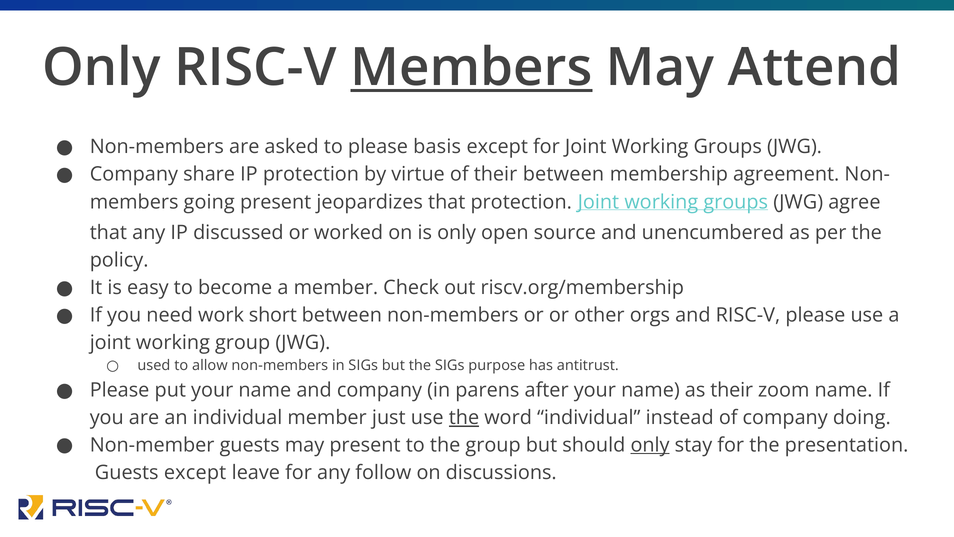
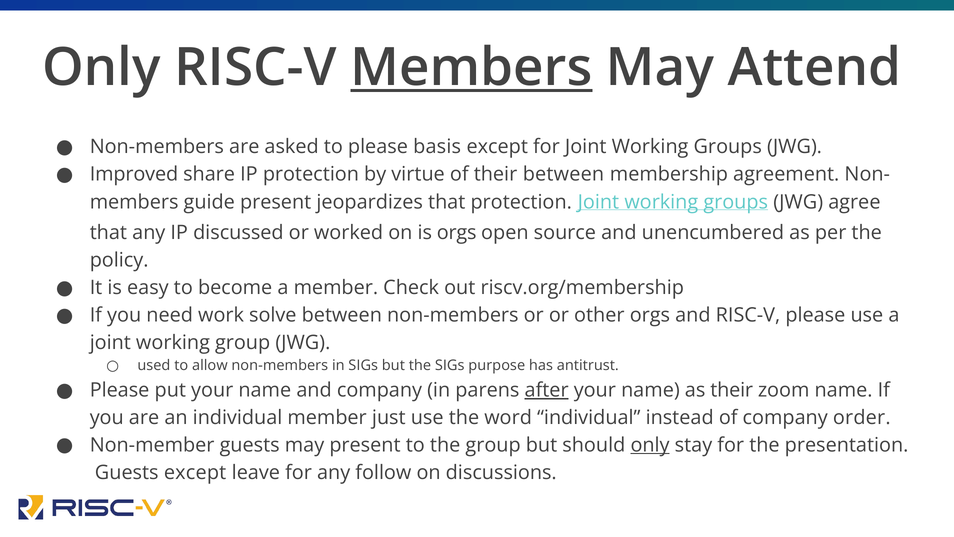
Company at (134, 174): Company -> Improved
going: going -> guide
is only: only -> orgs
short: short -> solve
after underline: none -> present
the at (464, 417) underline: present -> none
doing: doing -> order
